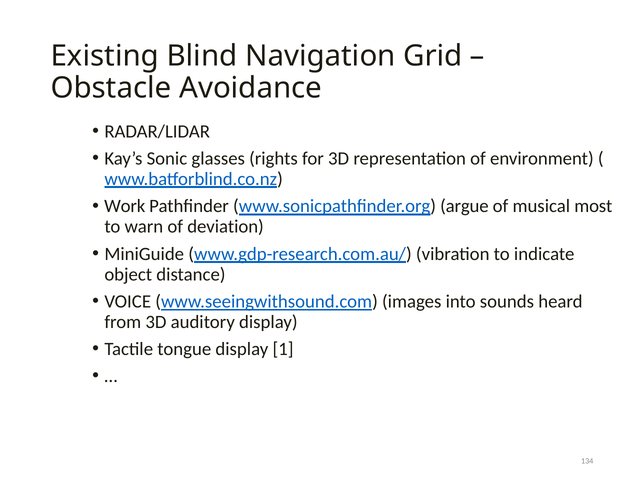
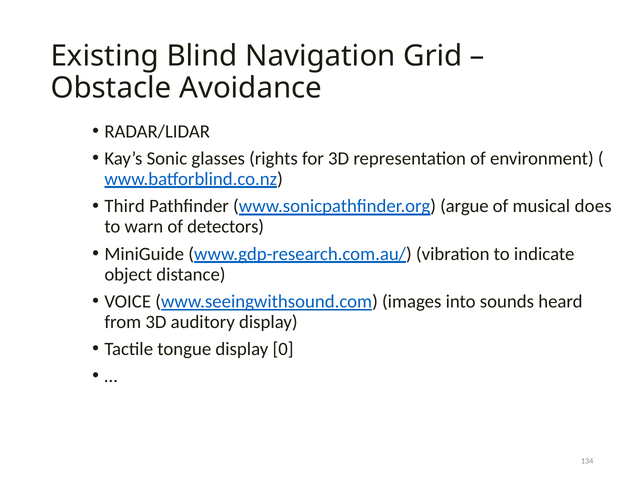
Work: Work -> Third
most: most -> does
deviation: deviation -> detectors
1: 1 -> 0
